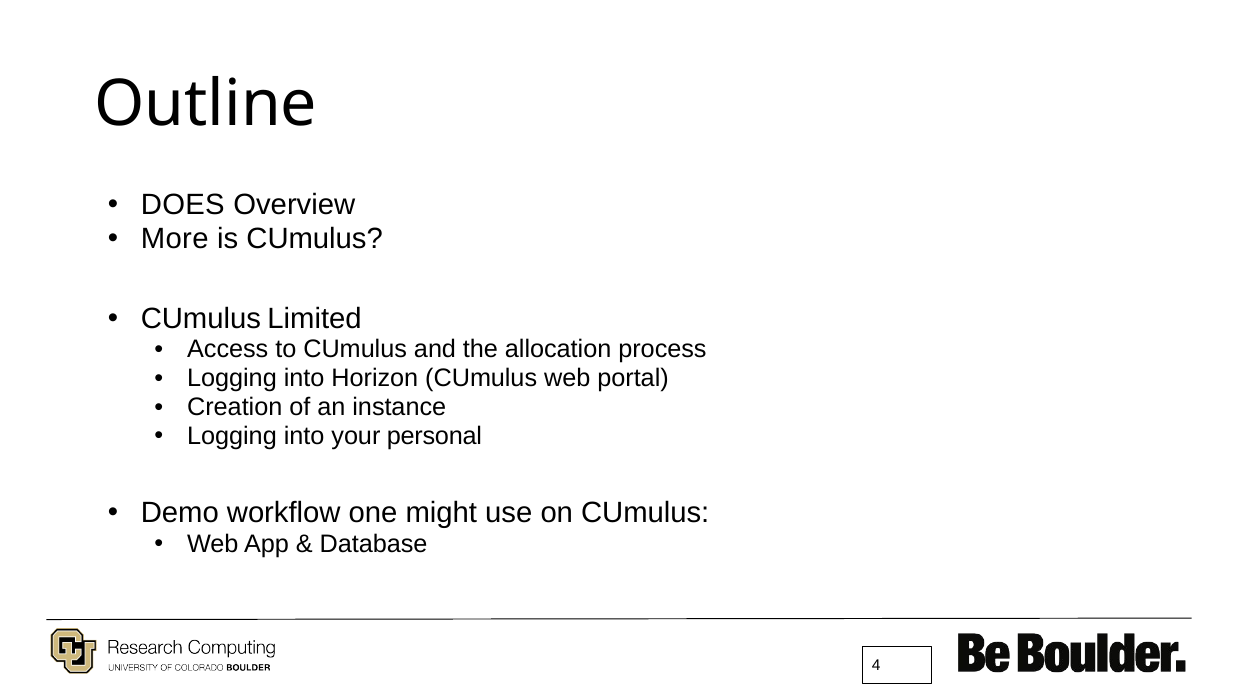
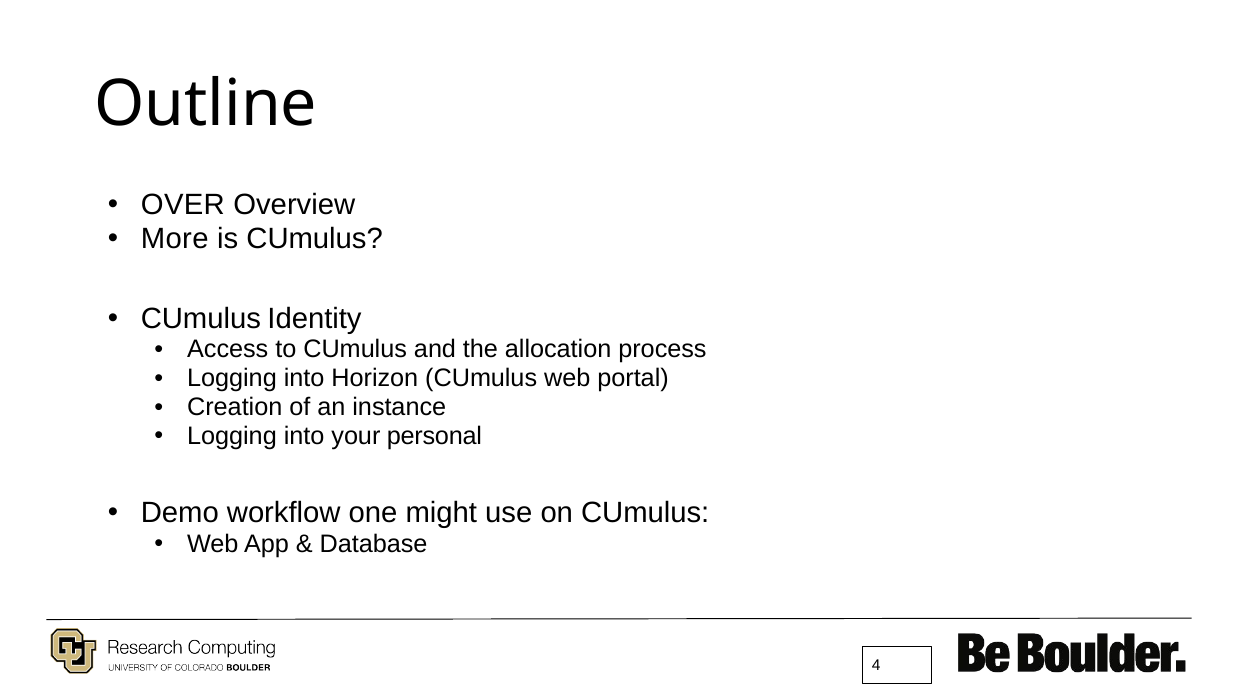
DOES: DOES -> OVER
Limited: Limited -> Identity
